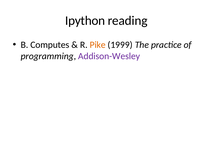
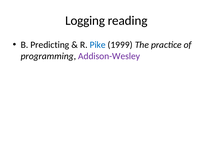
Ipython: Ipython -> Logging
Computes: Computes -> Predicting
Pike colour: orange -> blue
